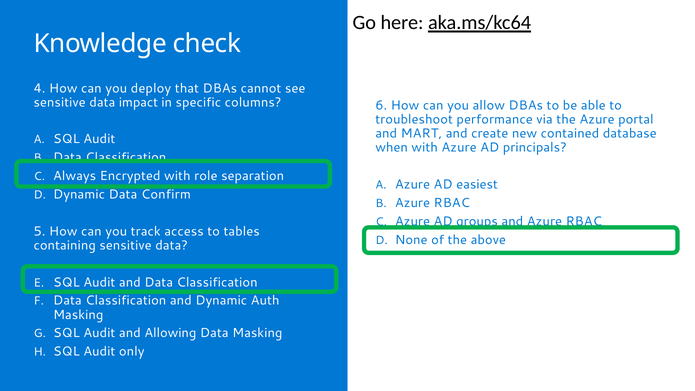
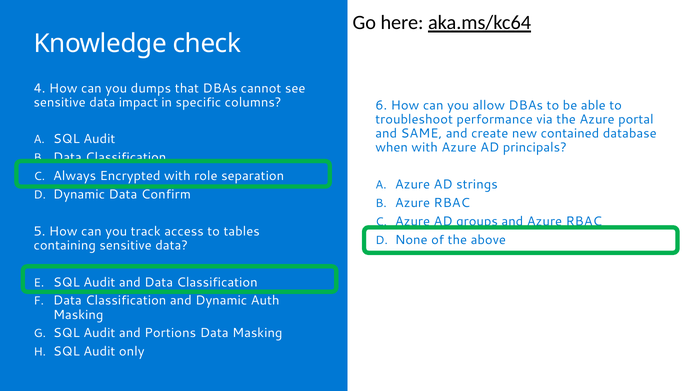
deploy: deploy -> dumps
MART: MART -> SAME
easiest: easiest -> strings
Allowing: Allowing -> Portions
